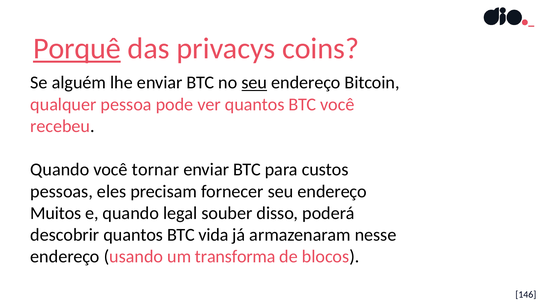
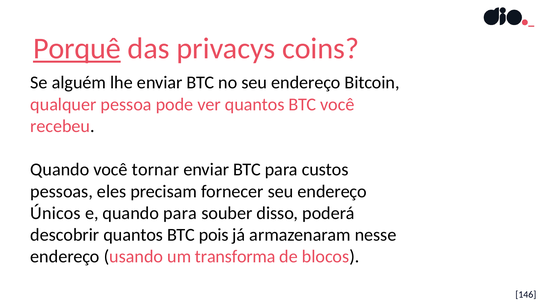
seu at (254, 83) underline: present -> none
Muitos: Muitos -> Únicos
quando legal: legal -> para
vida: vida -> pois
